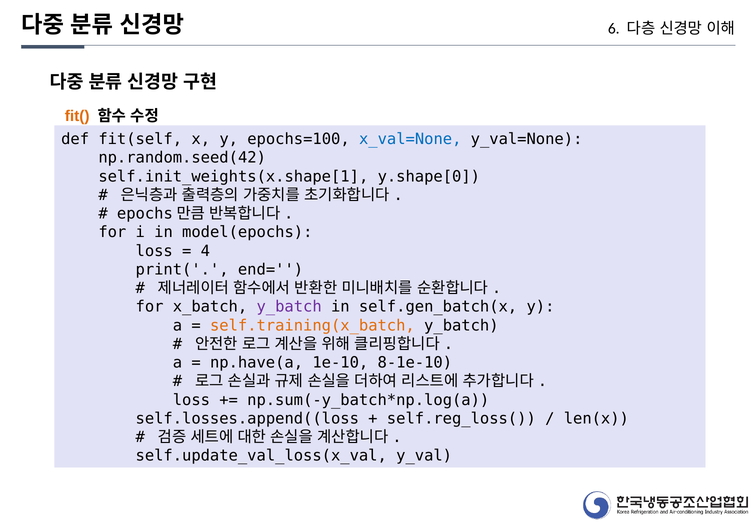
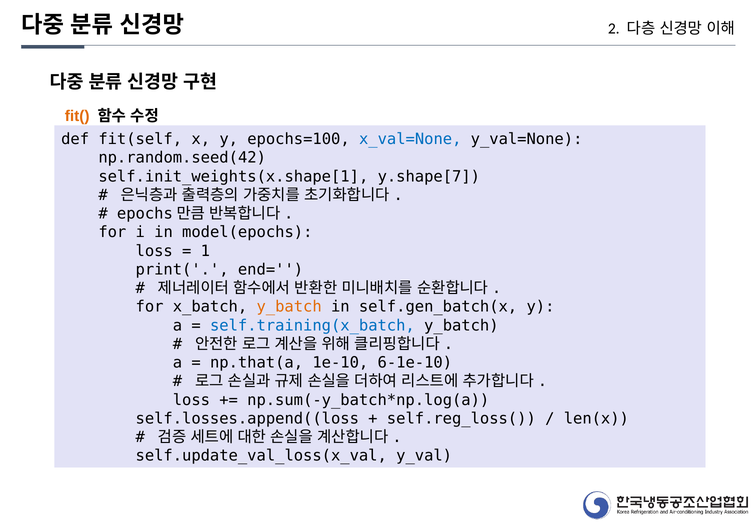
6: 6 -> 2
y.shape[0: y.shape[0 -> y.shape[7
4: 4 -> 1
y_batch at (289, 306) colour: purple -> orange
self.training(x_batch colour: orange -> blue
np.have(a: np.have(a -> np.that(a
8-1e-10: 8-1e-10 -> 6-1e-10
